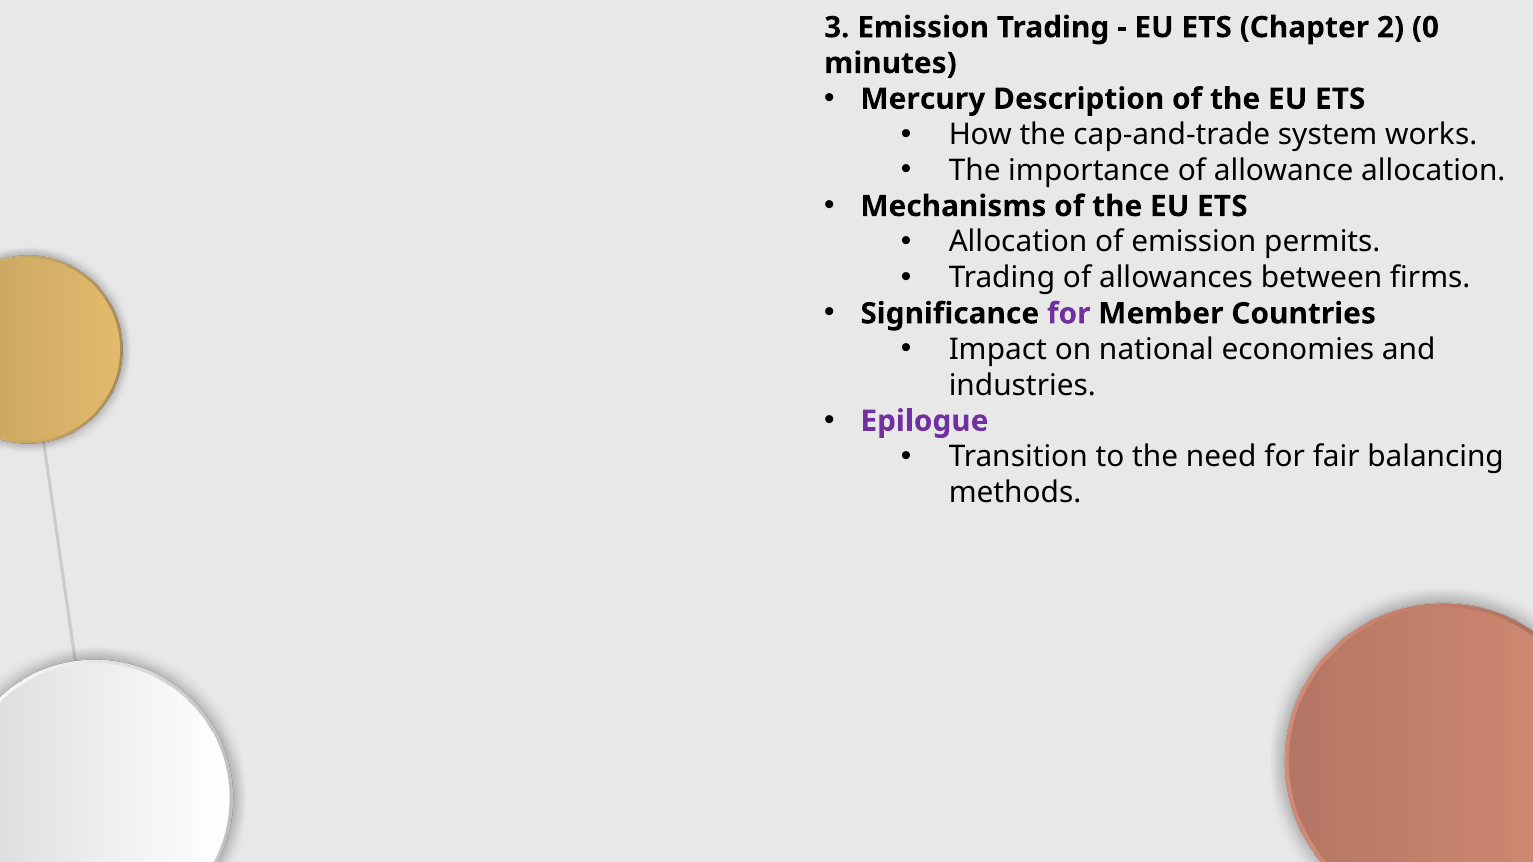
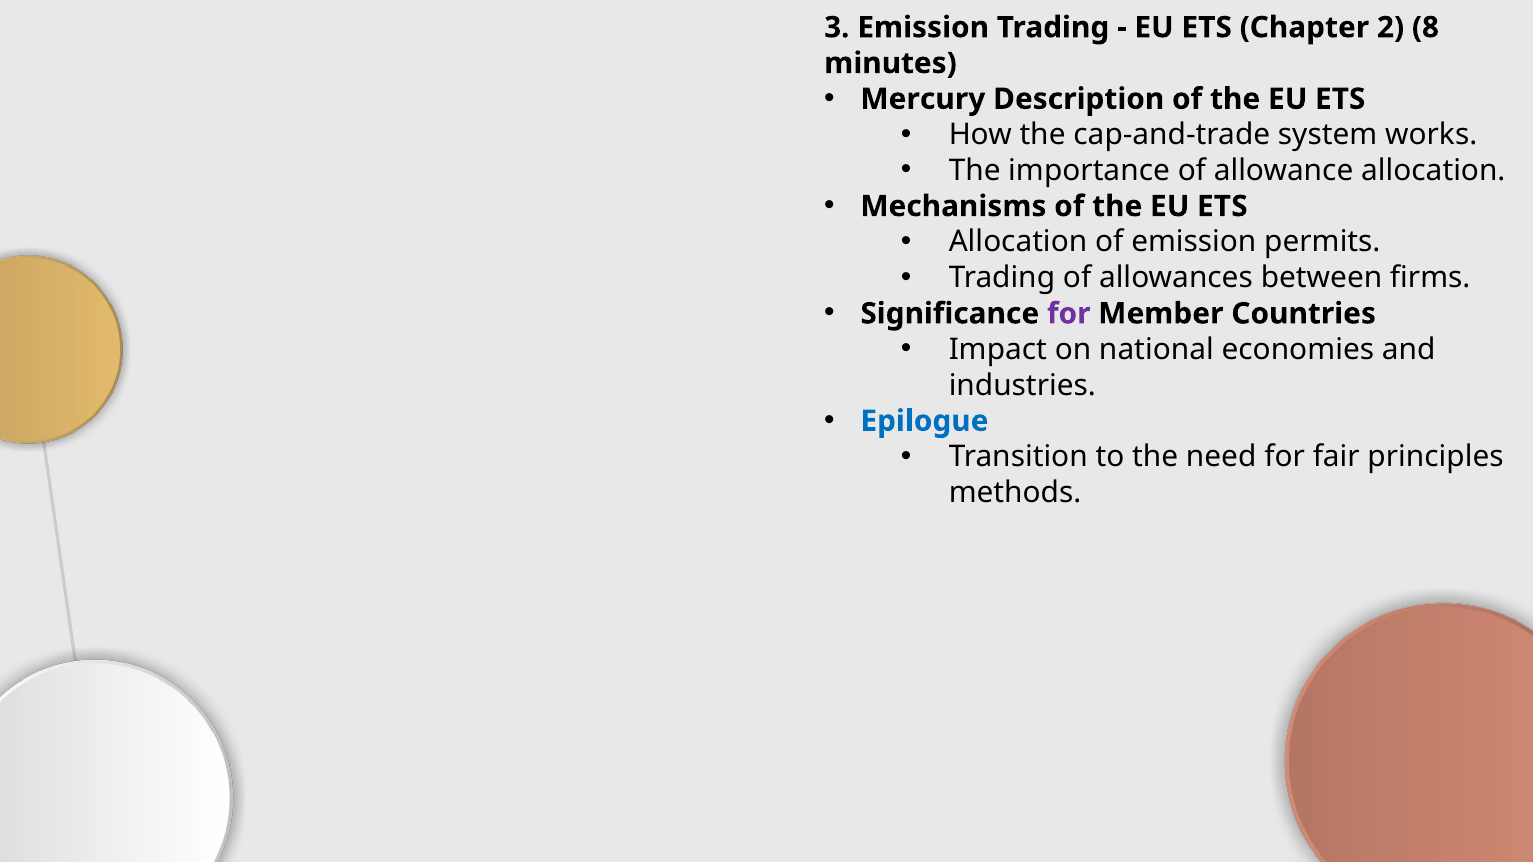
0: 0 -> 8
Epilogue colour: purple -> blue
balancing: balancing -> principles
